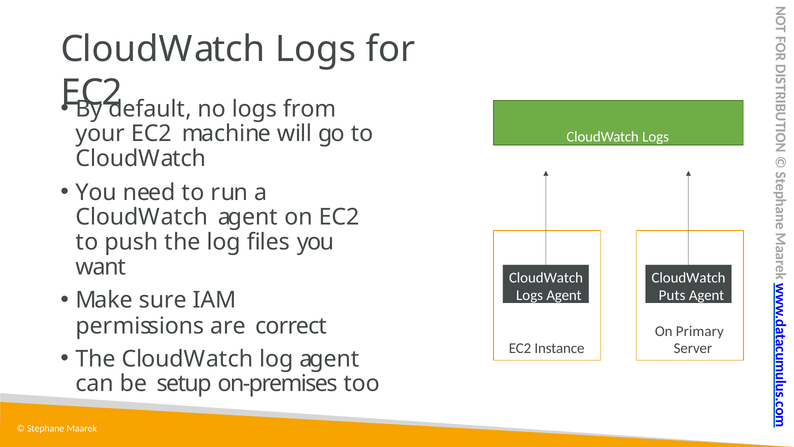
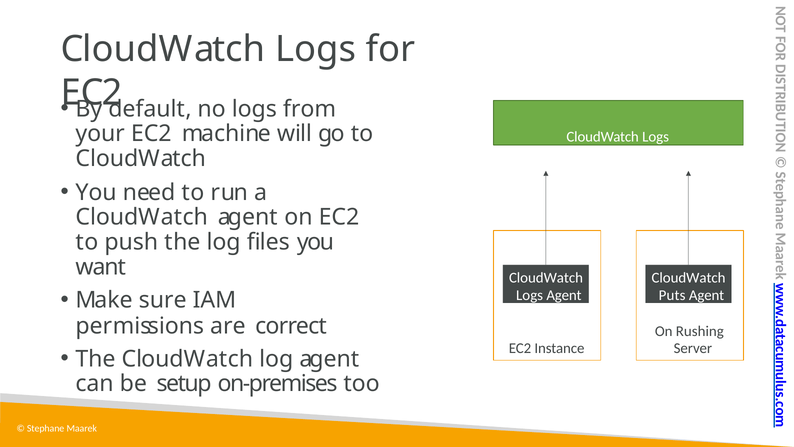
Primary: Primary -> Rushing
